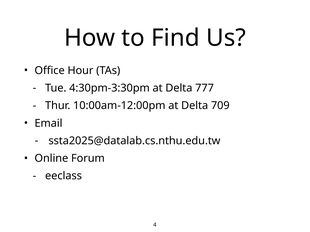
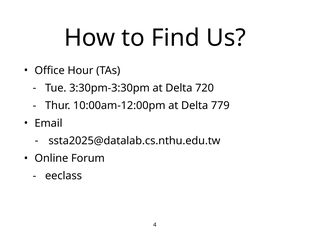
4:30pm-3:30pm: 4:30pm-3:30pm -> 3:30pm-3:30pm
777: 777 -> 720
709: 709 -> 779
